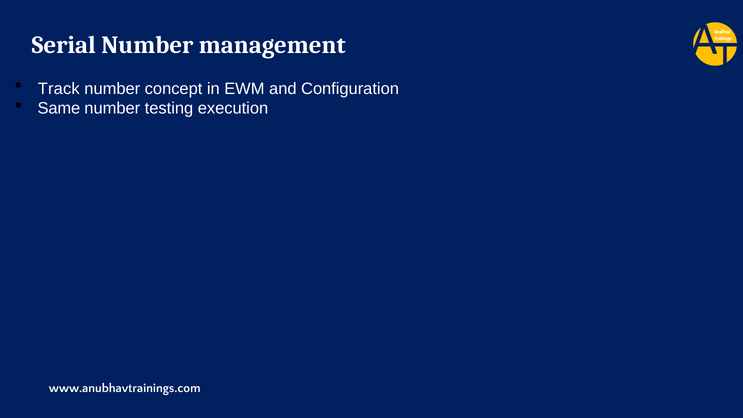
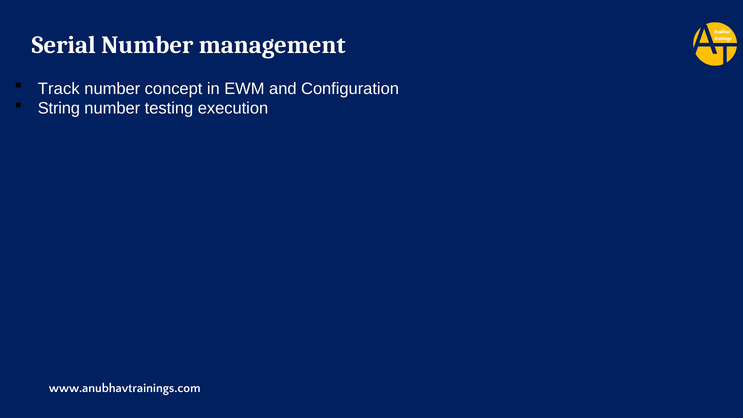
Same: Same -> String
